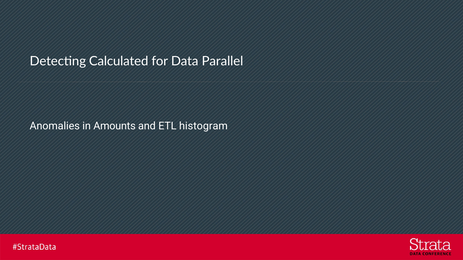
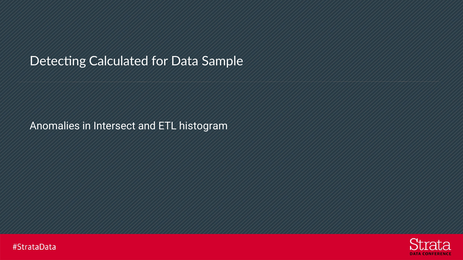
Parallel: Parallel -> Sample
Amounts: Amounts -> Intersect
